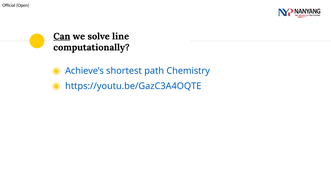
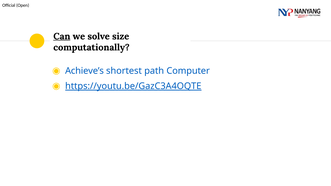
line: line -> size
Chemistry: Chemistry -> Computer
https://youtu.be/GazC3A4OQTE underline: none -> present
